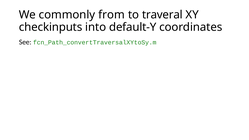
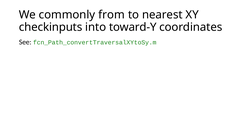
traveral: traveral -> nearest
default-Y: default-Y -> toward-Y
